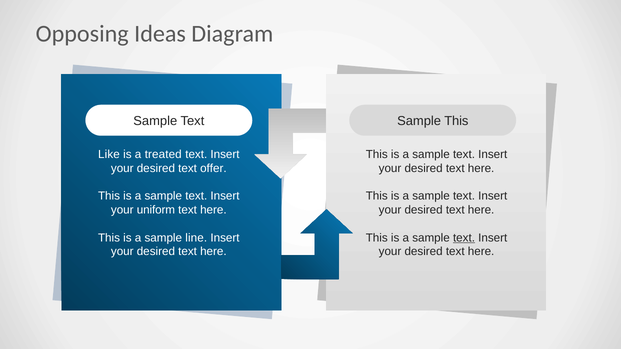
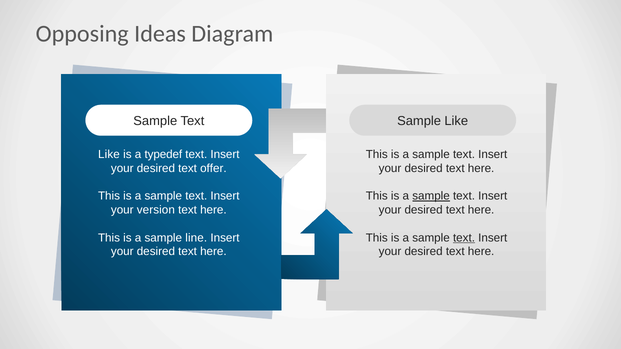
Sample This: This -> Like
treated: treated -> typedef
sample at (431, 196) underline: none -> present
uniform: uniform -> version
